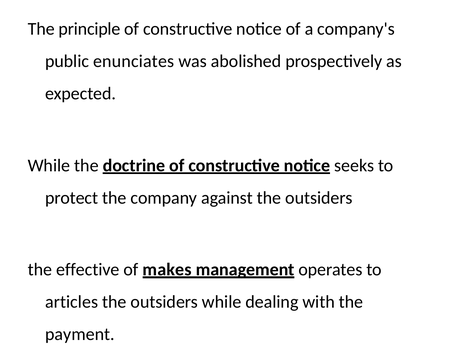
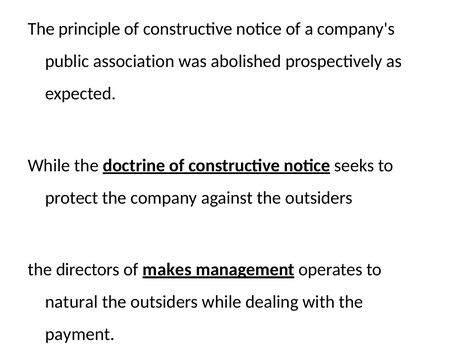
enunciates: enunciates -> association
effective: effective -> directors
articles: articles -> natural
